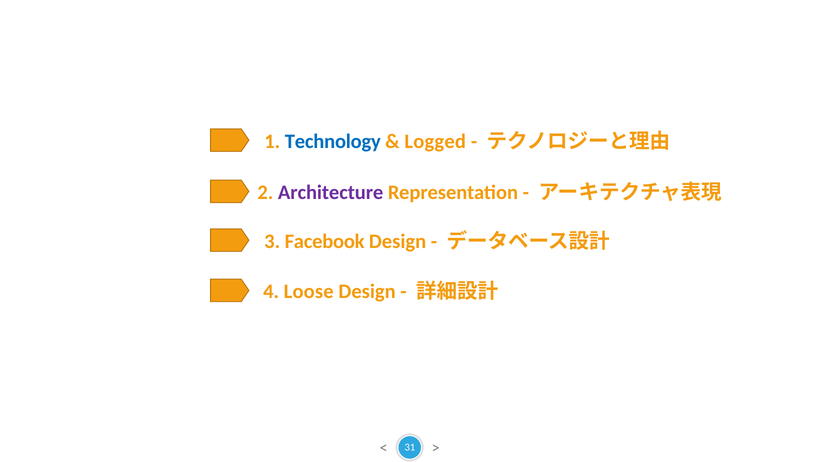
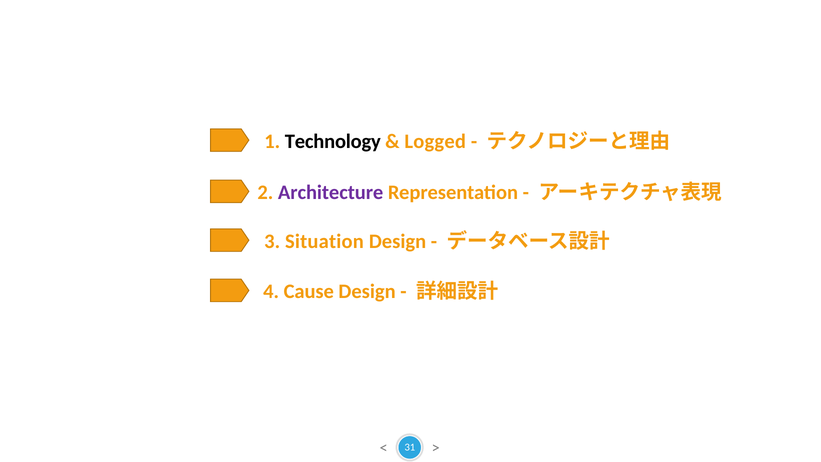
Technology colour: blue -> black
Facebook: Facebook -> Situation
Loose: Loose -> Cause
